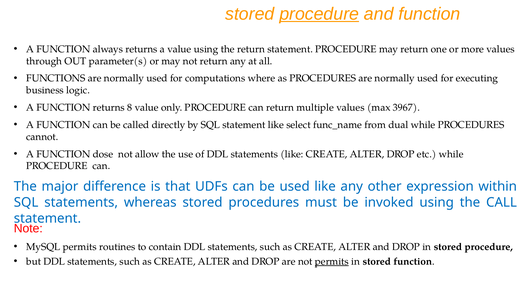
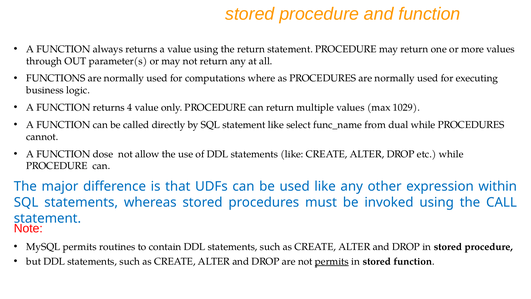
procedure at (319, 14) underline: present -> none
8: 8 -> 4
3967: 3967 -> 1029
